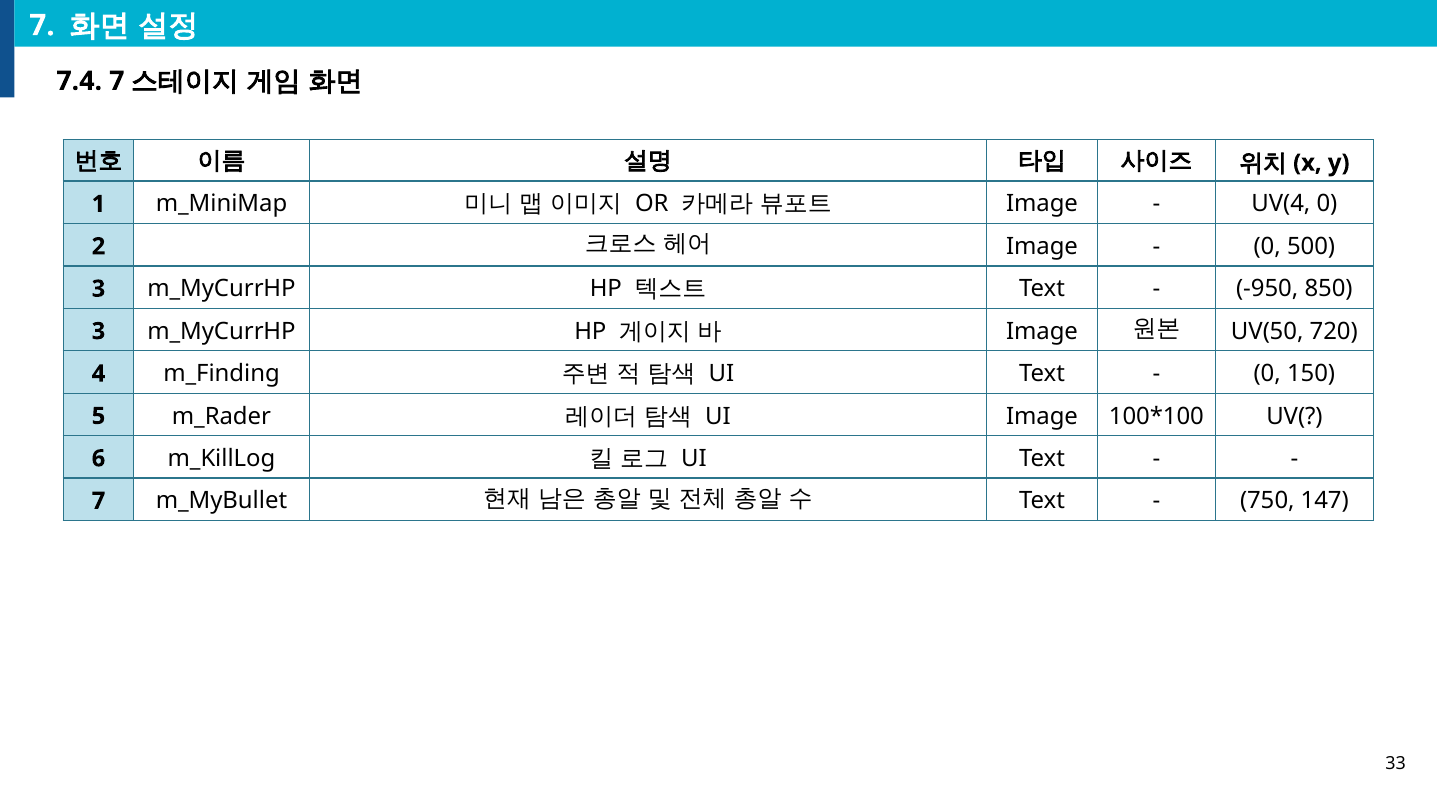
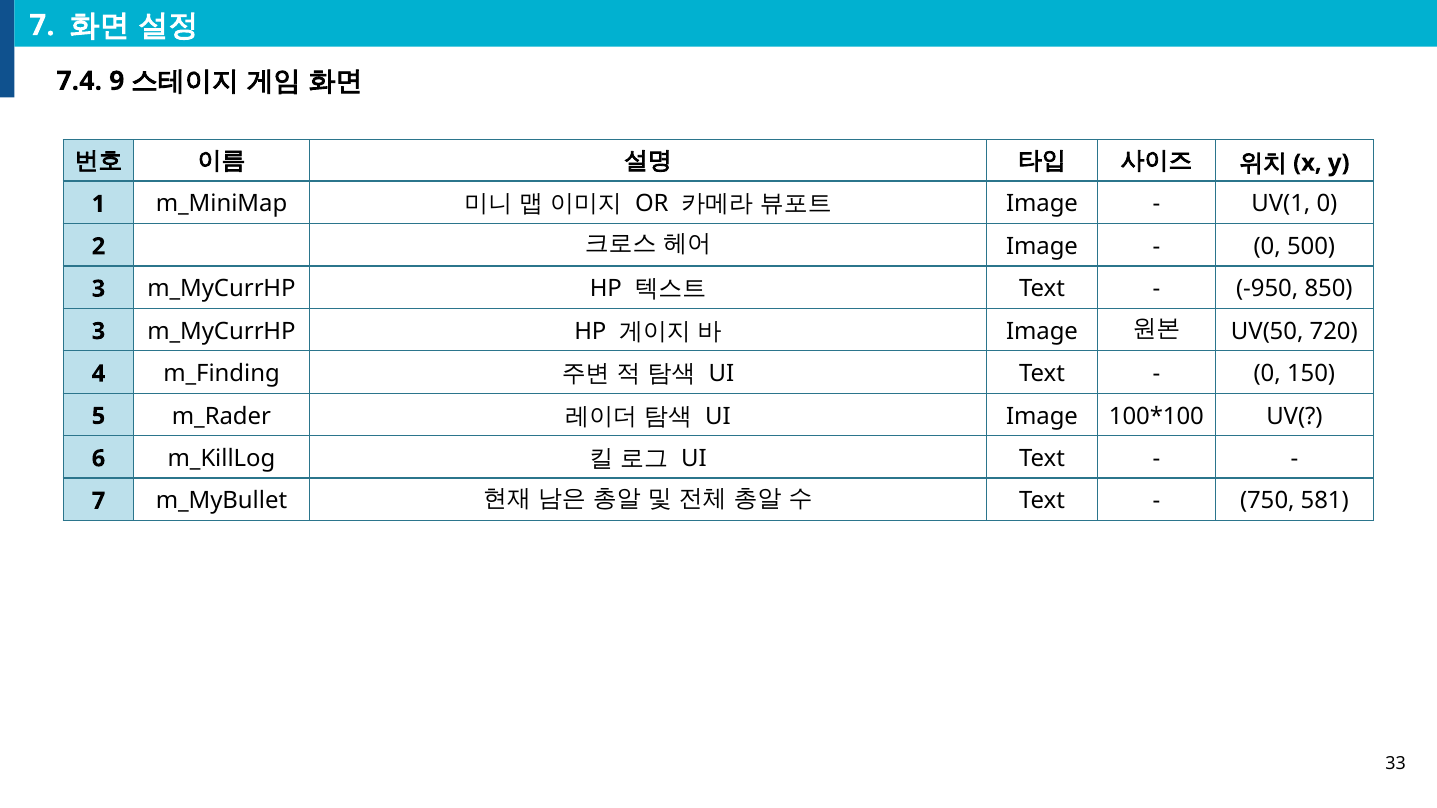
7.4 7: 7 -> 9
UV(4: UV(4 -> UV(1
147: 147 -> 581
